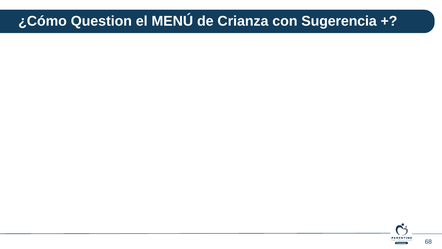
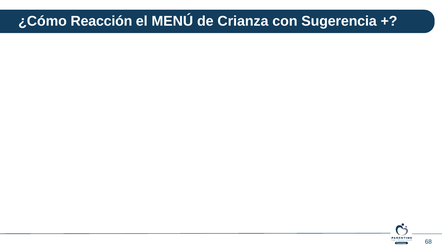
Question: Question -> Reacción
